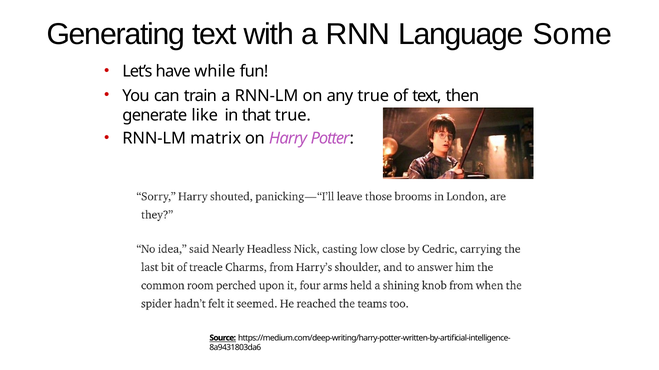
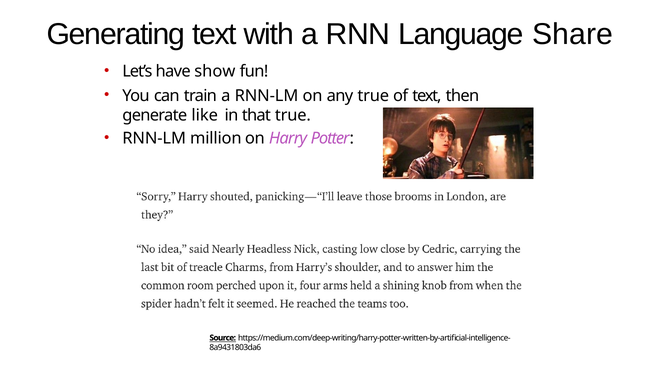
Some: Some -> Share
while: while -> show
matrix: matrix -> million
